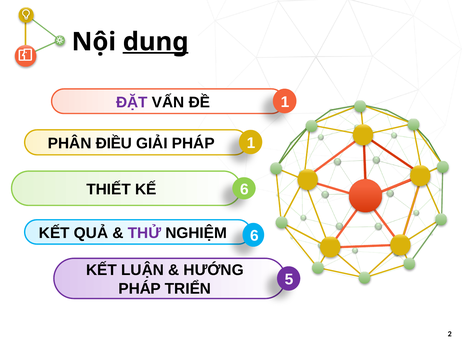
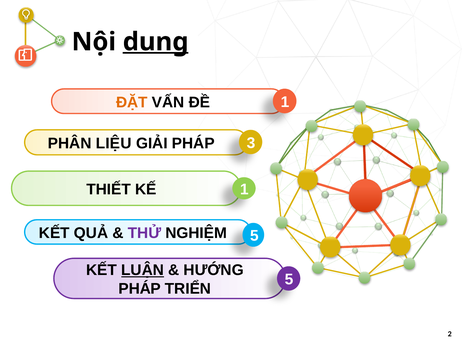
ĐẶT colour: purple -> orange
ĐIỀU: ĐIỀU -> LIỆU
PHÁP 1: 1 -> 3
KẾ 6: 6 -> 1
NGHIỆM 6: 6 -> 5
LUẬN underline: none -> present
